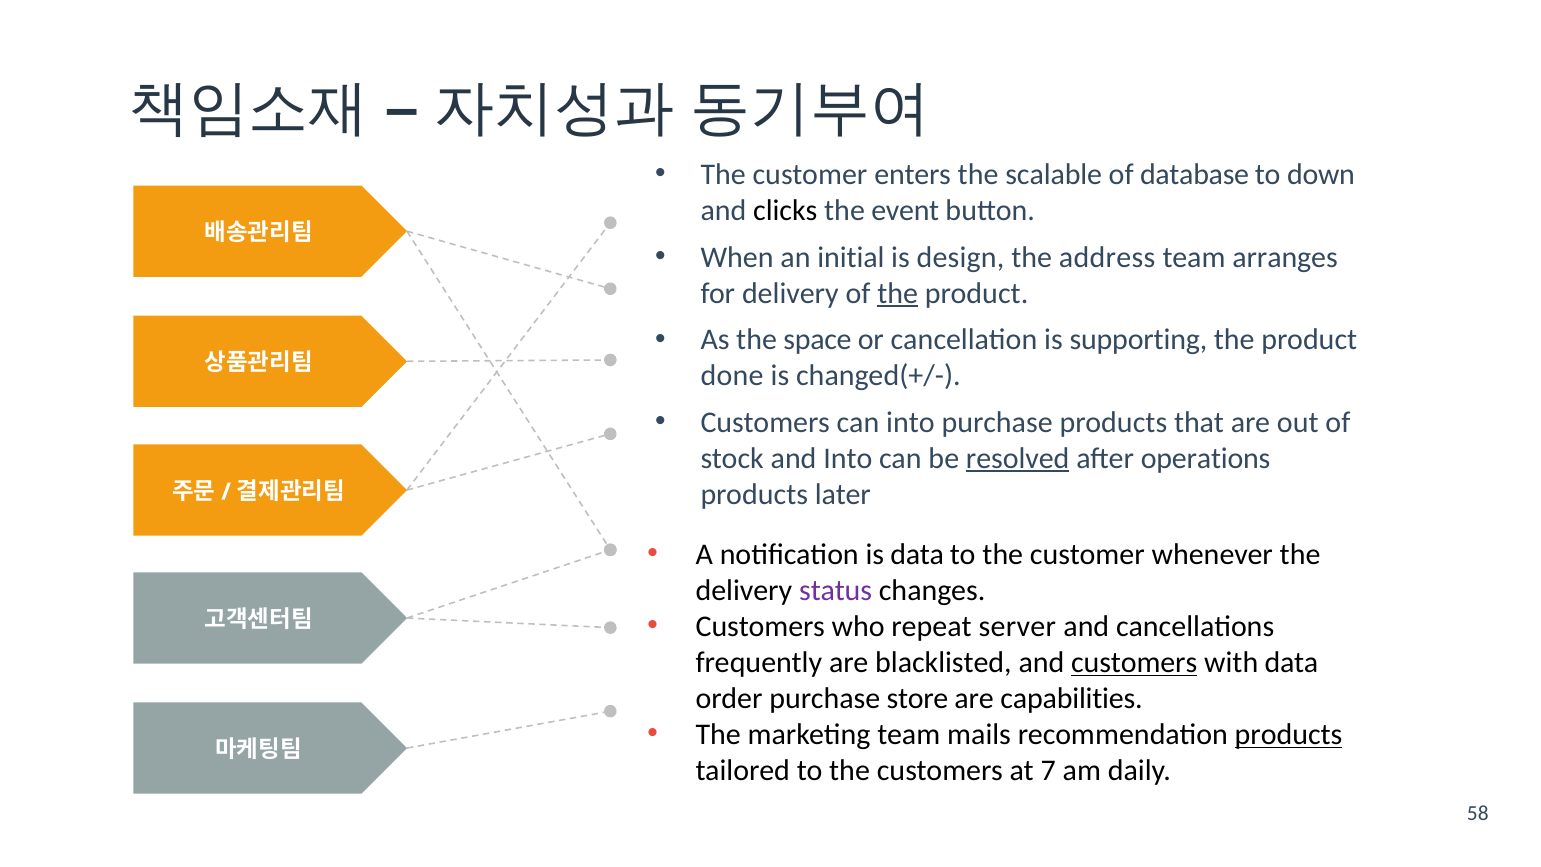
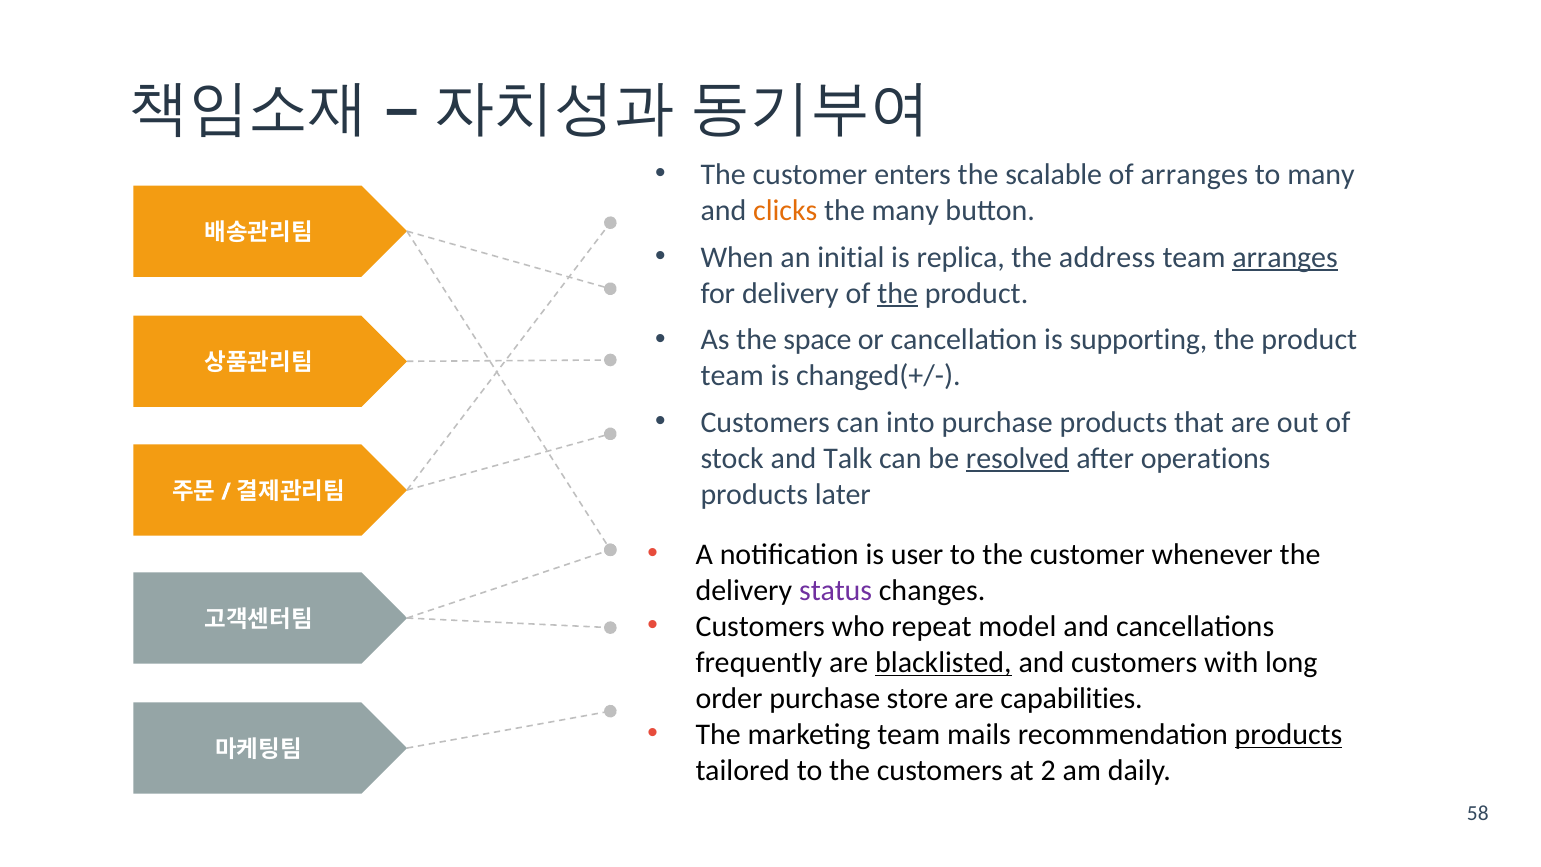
of database: database -> arranges
to down: down -> many
clicks colour: black -> orange
the event: event -> many
design: design -> replica
arranges at (1285, 257) underline: none -> present
done at (732, 376): done -> team
and Into: Into -> Talk
is data: data -> user
server: server -> model
blacklisted underline: none -> present
customers at (1134, 663) underline: present -> none
with data: data -> long
7: 7 -> 2
